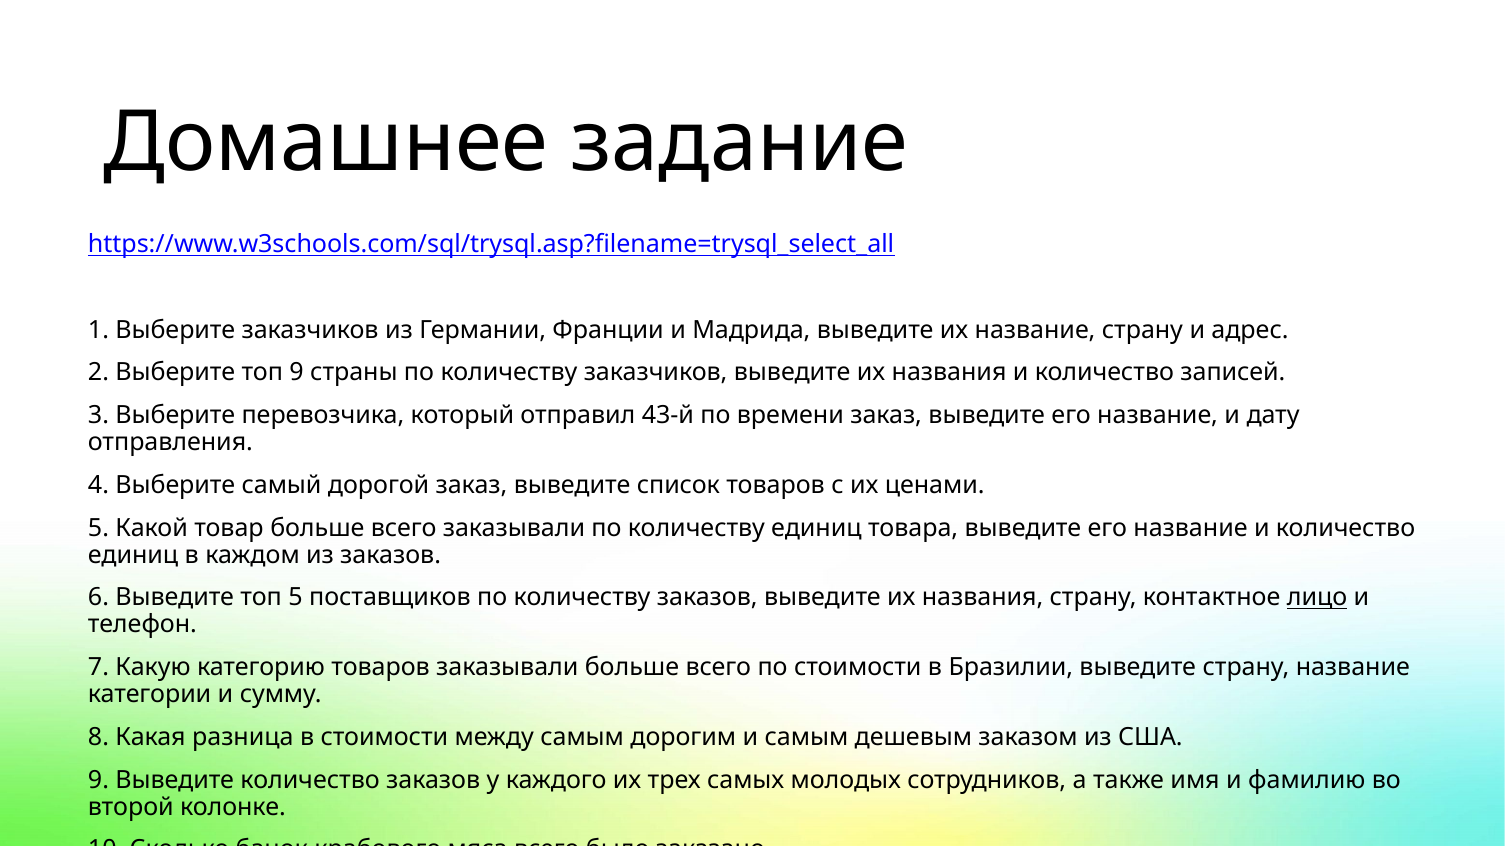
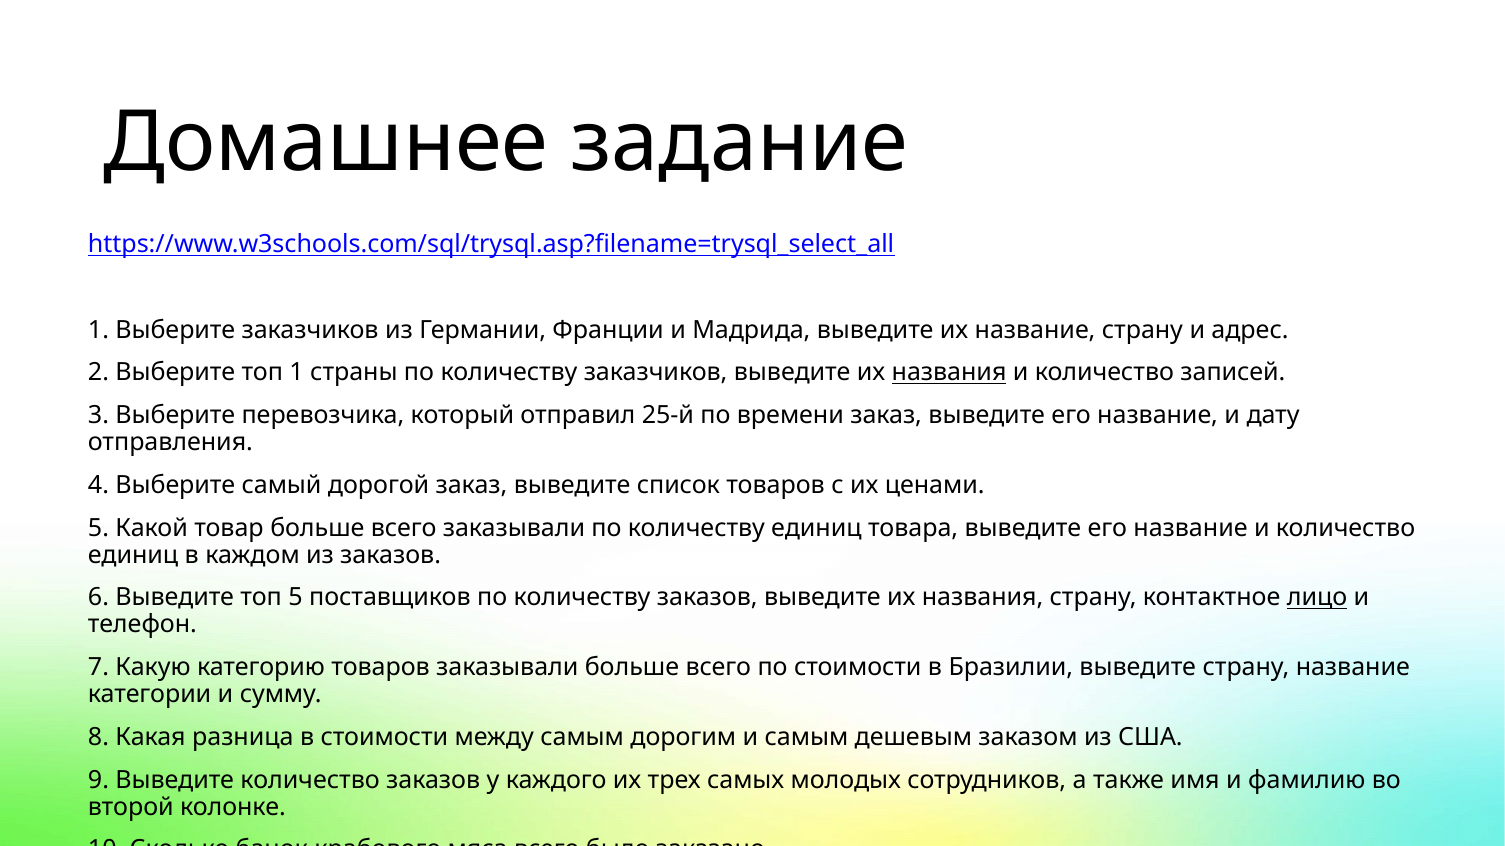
топ 9: 9 -> 1
названия at (949, 373) underline: none -> present
43-й: 43-й -> 25-й
